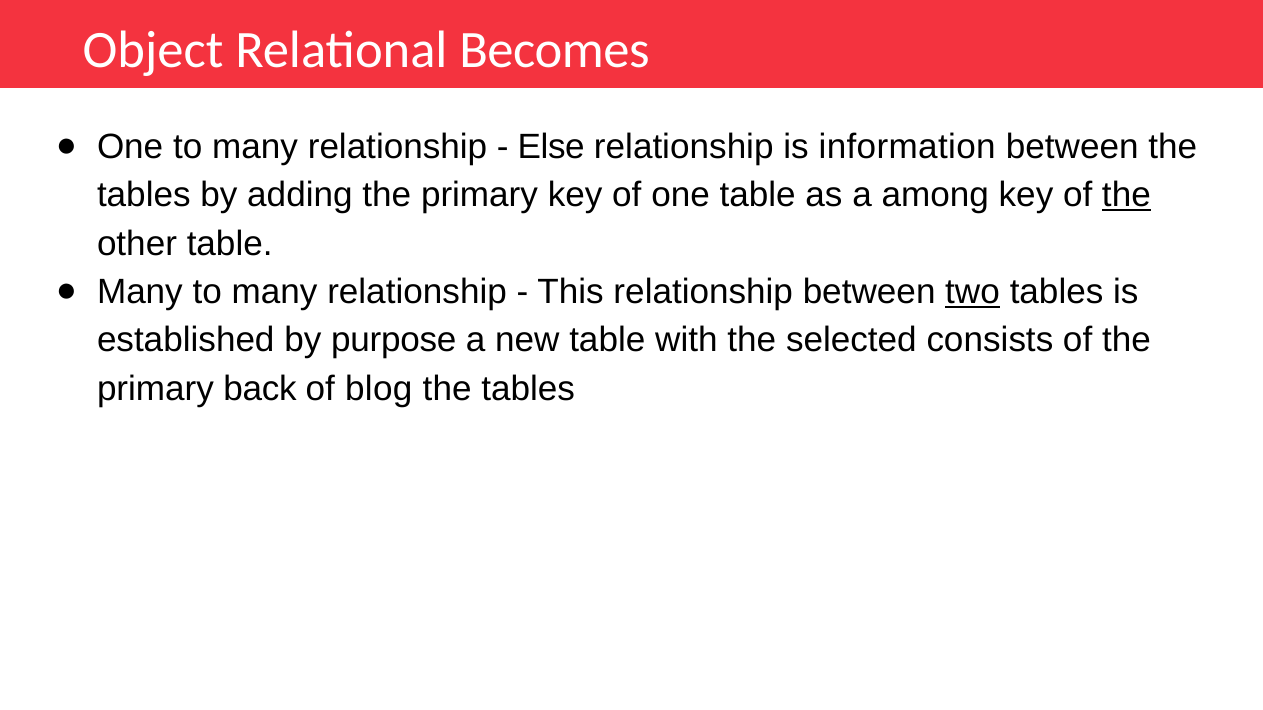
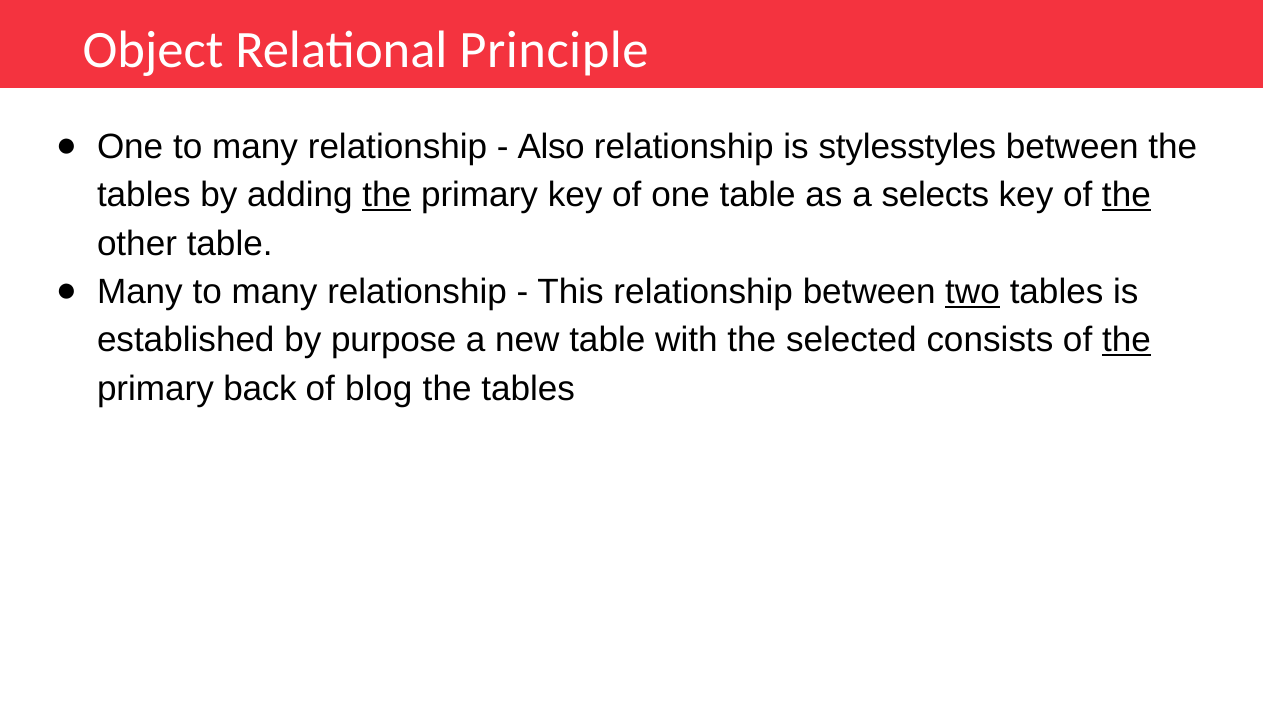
Becomes: Becomes -> Principle
Else: Else -> Also
information: information -> stylesstyles
the at (387, 195) underline: none -> present
among: among -> selects
the at (1126, 341) underline: none -> present
